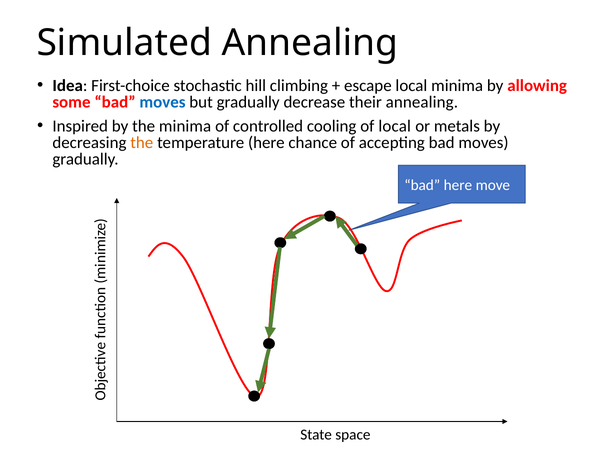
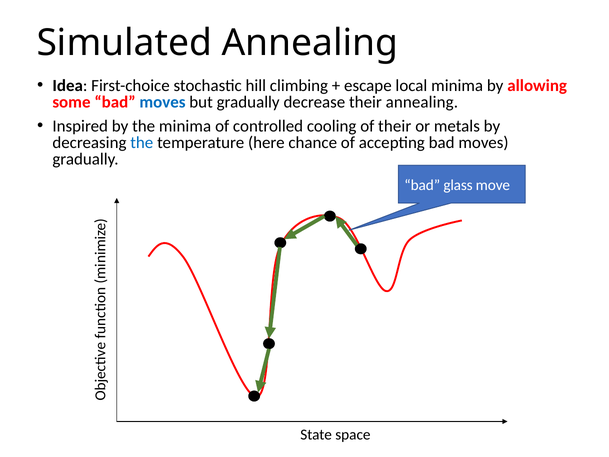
of local: local -> their
the at (142, 142) colour: orange -> blue
bad here: here -> glass
